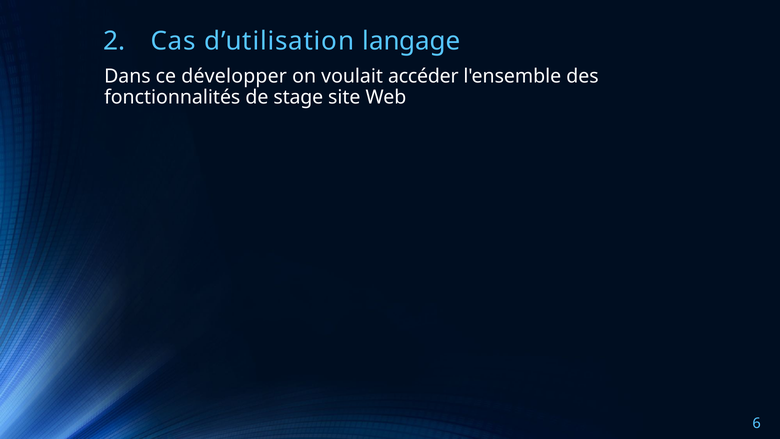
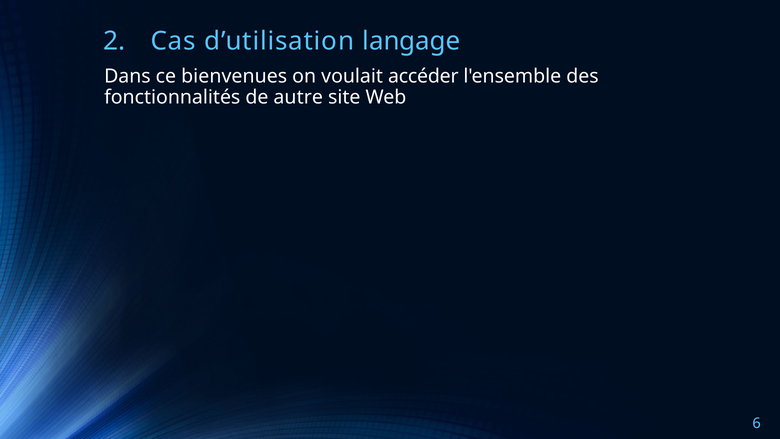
développer: développer -> bienvenues
stage: stage -> autre
